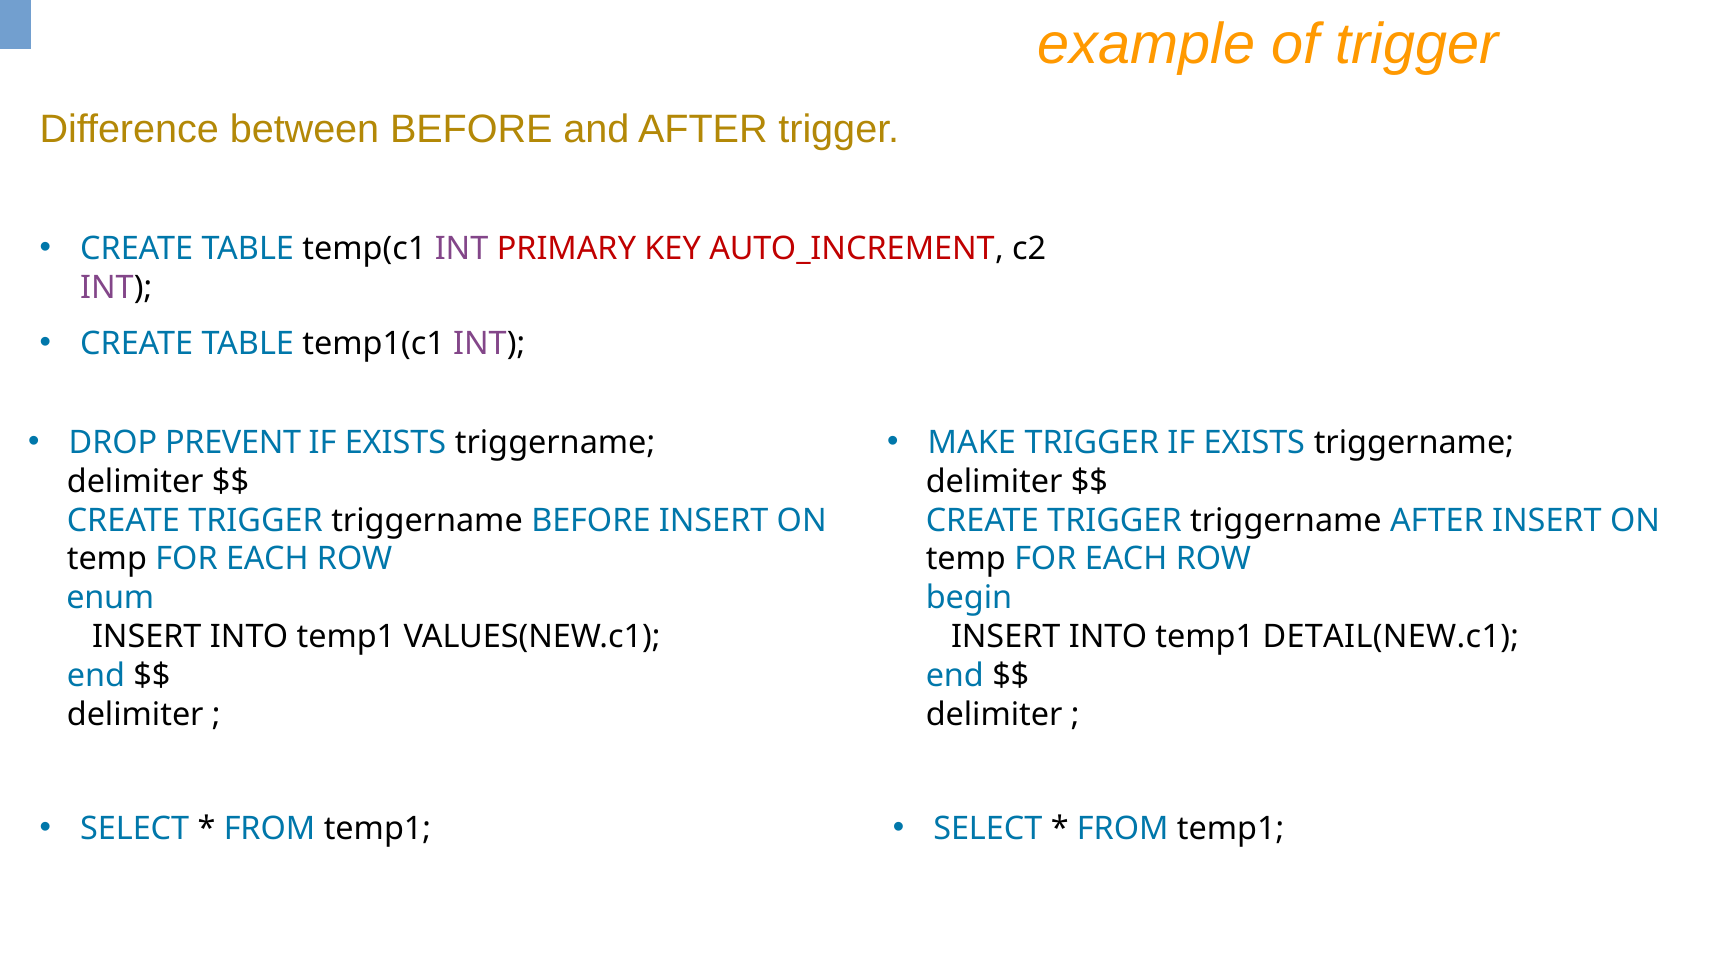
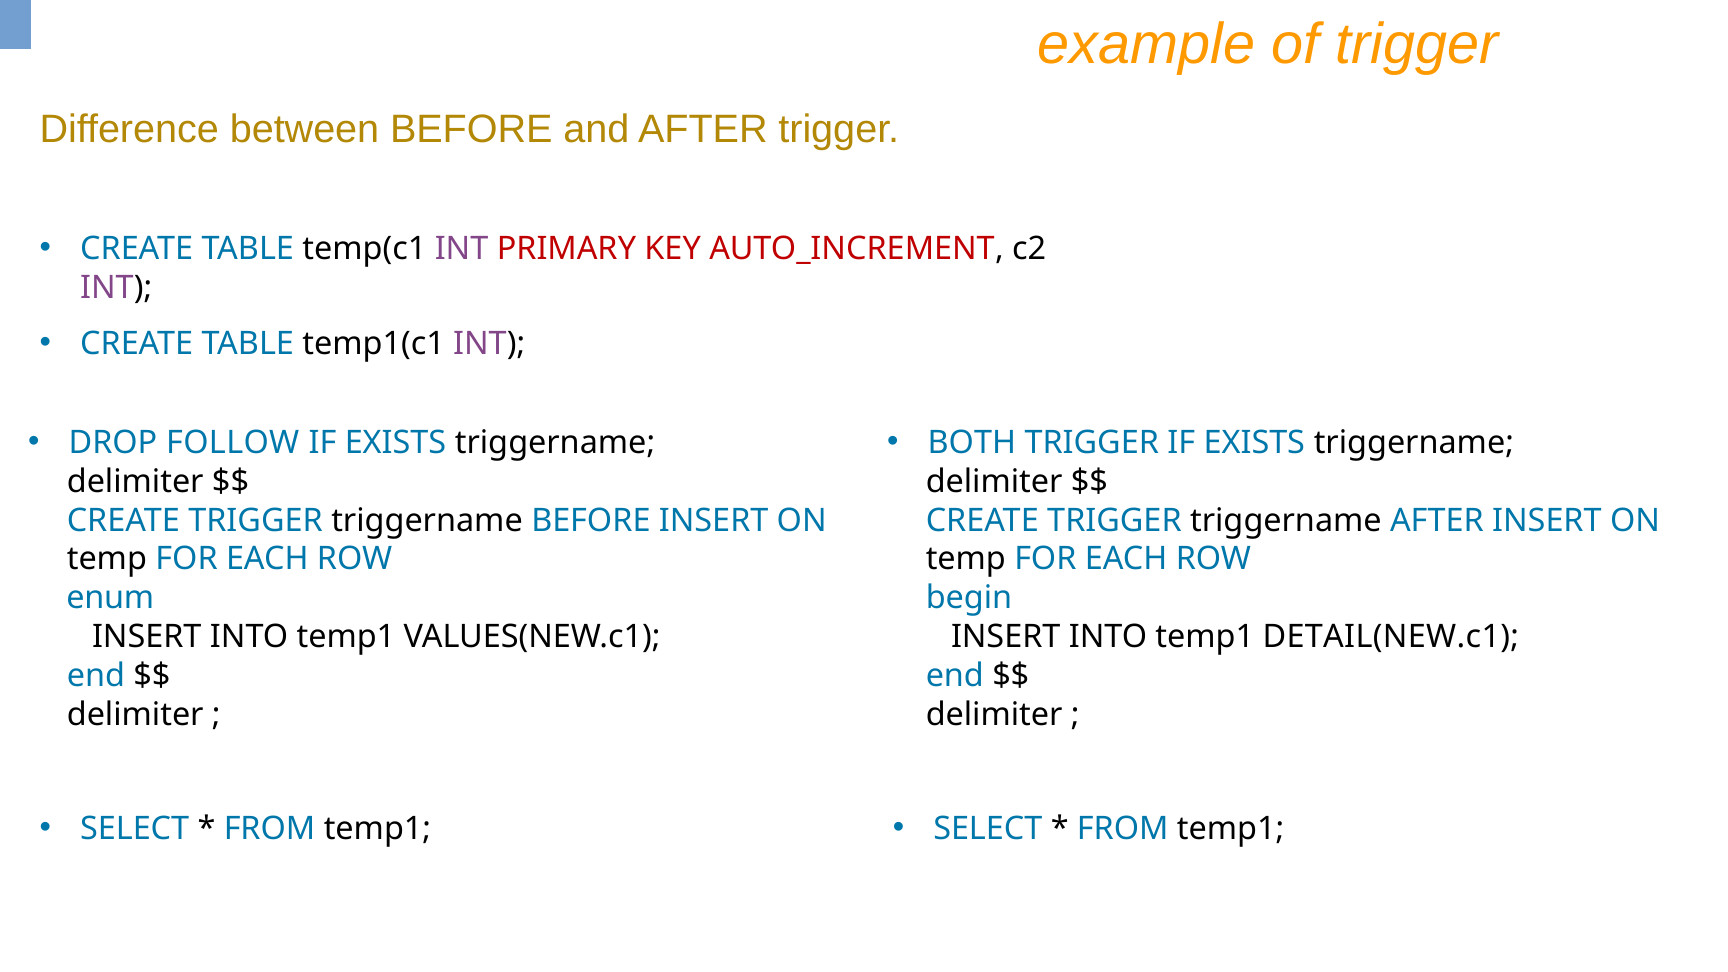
PREVENT: PREVENT -> FOLLOW
MAKE: MAKE -> BOTH
